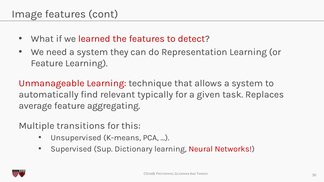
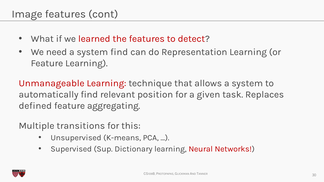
system they: they -> find
typically: typically -> position
average: average -> defined
